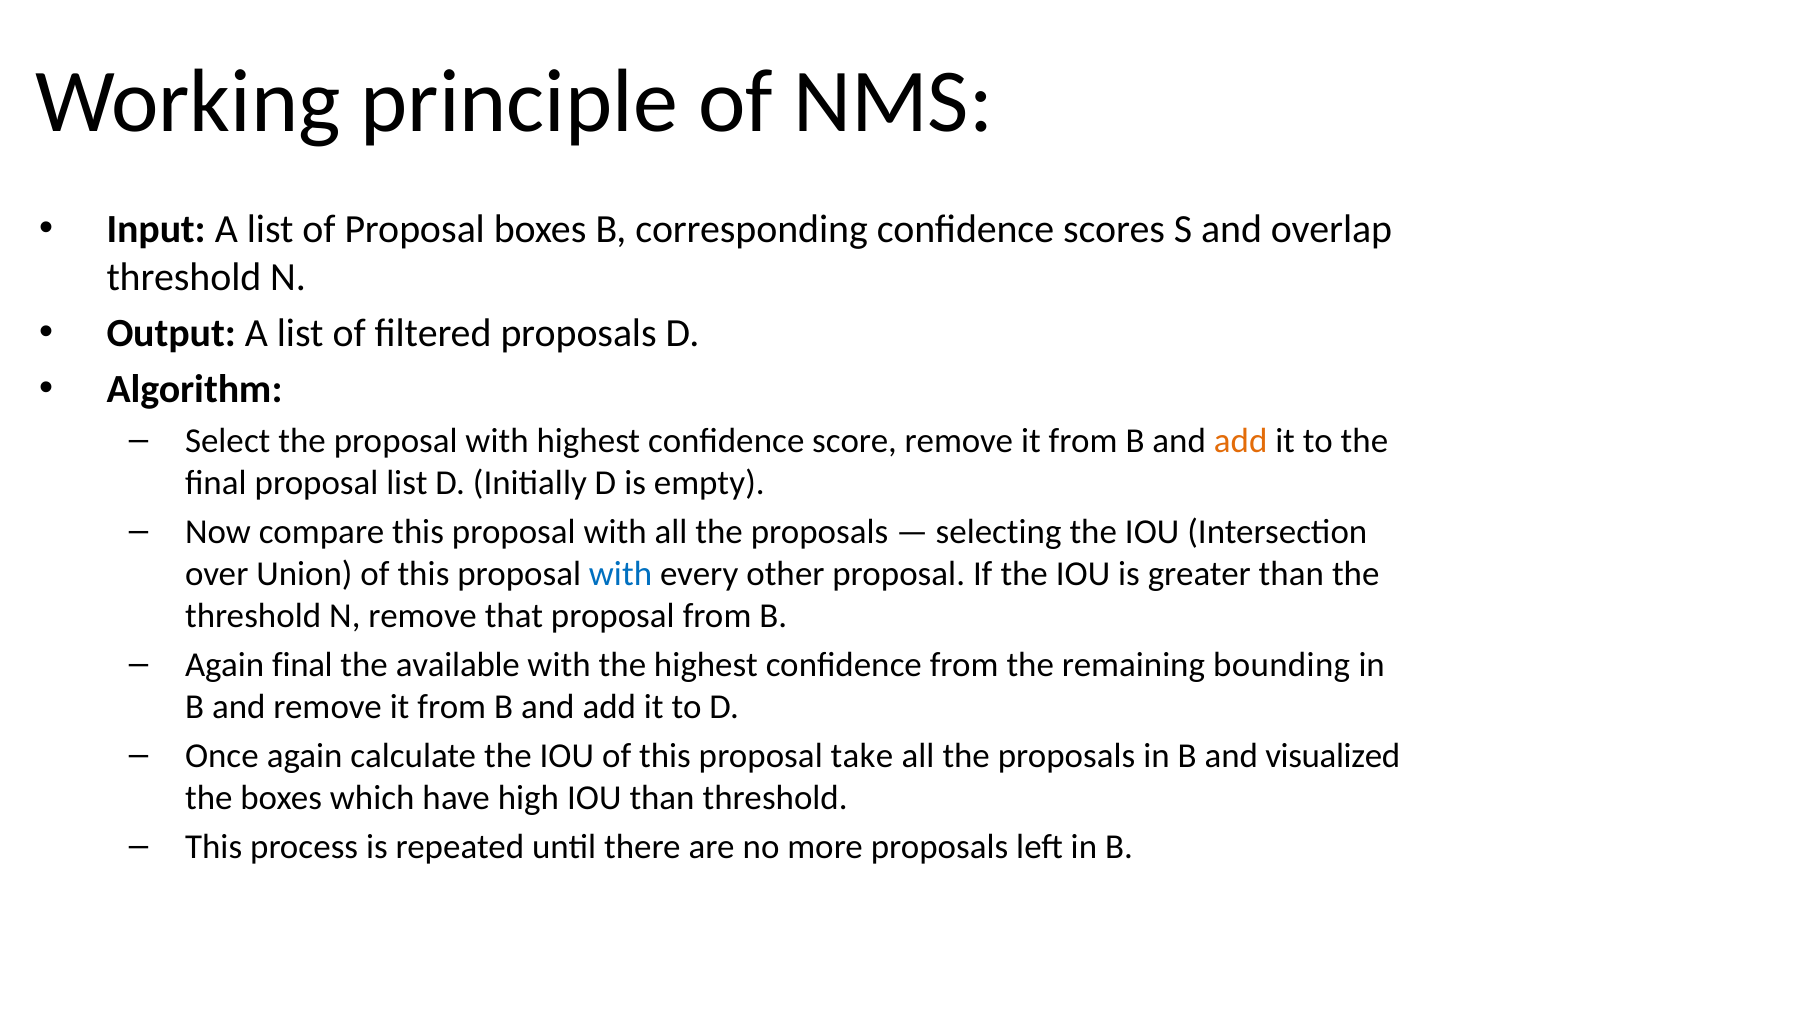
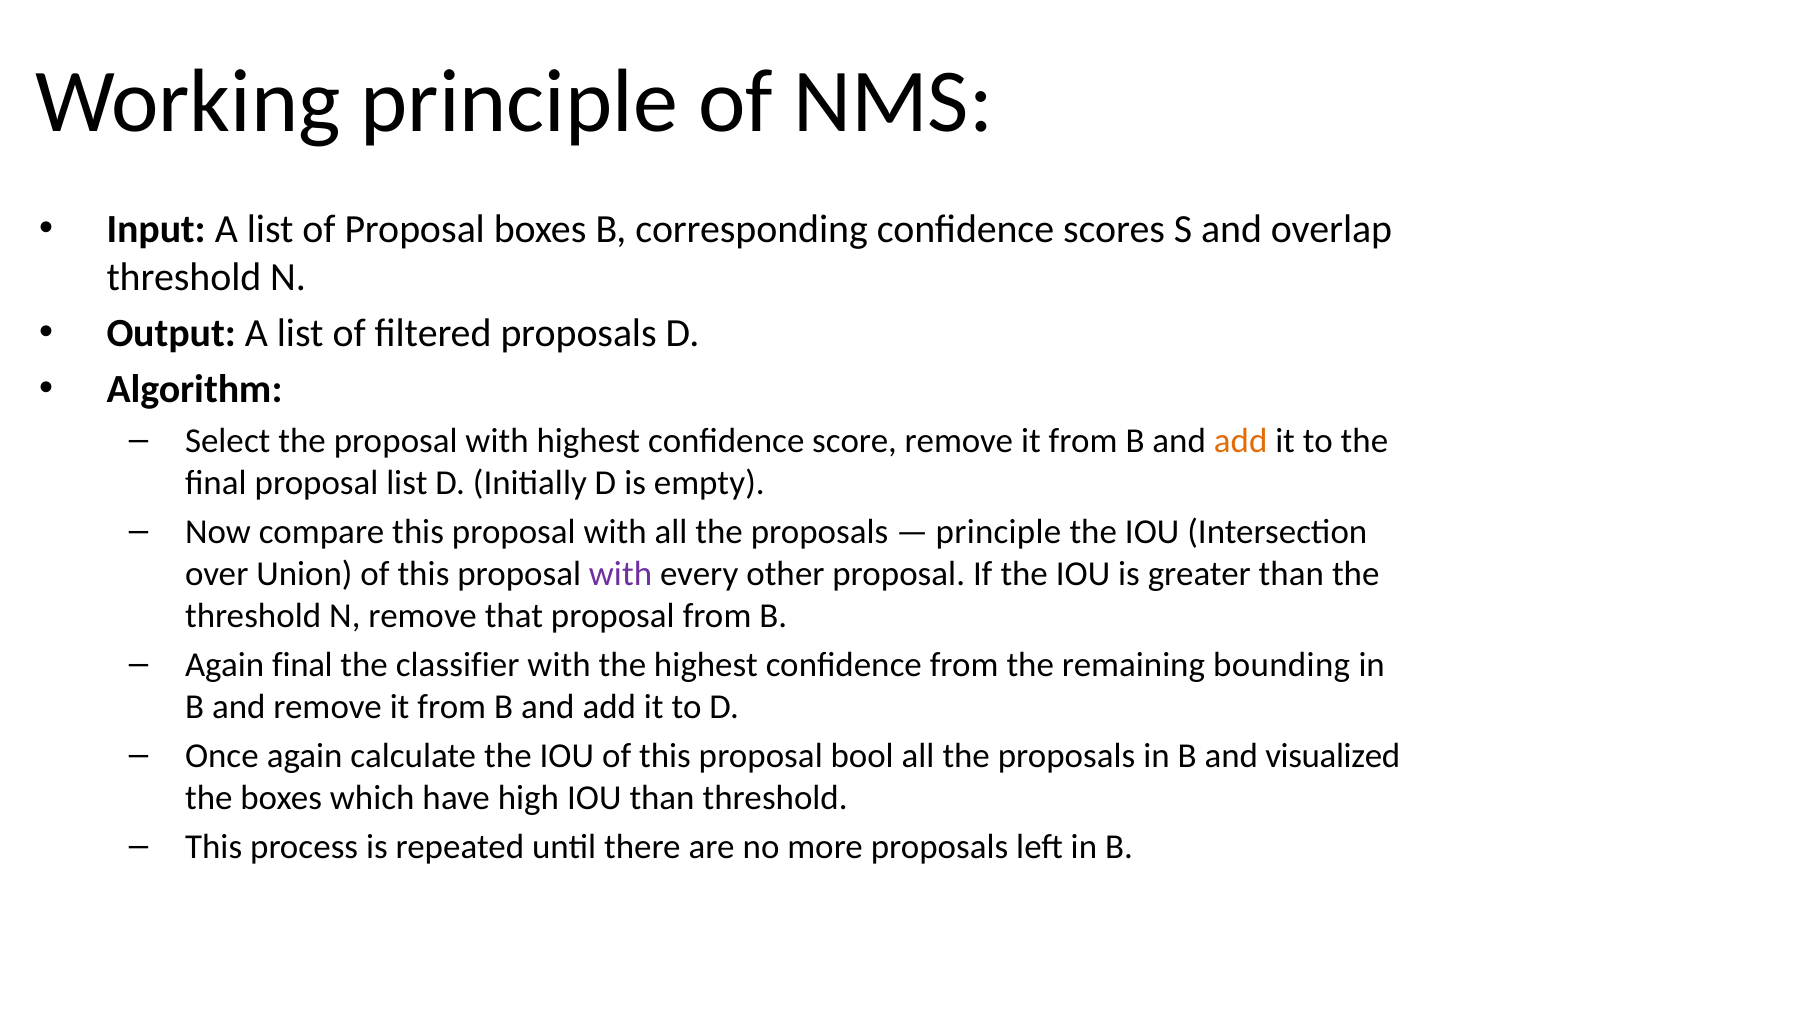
selecting at (999, 532): selecting -> principle
with at (621, 574) colour: blue -> purple
available: available -> classifier
take: take -> bool
